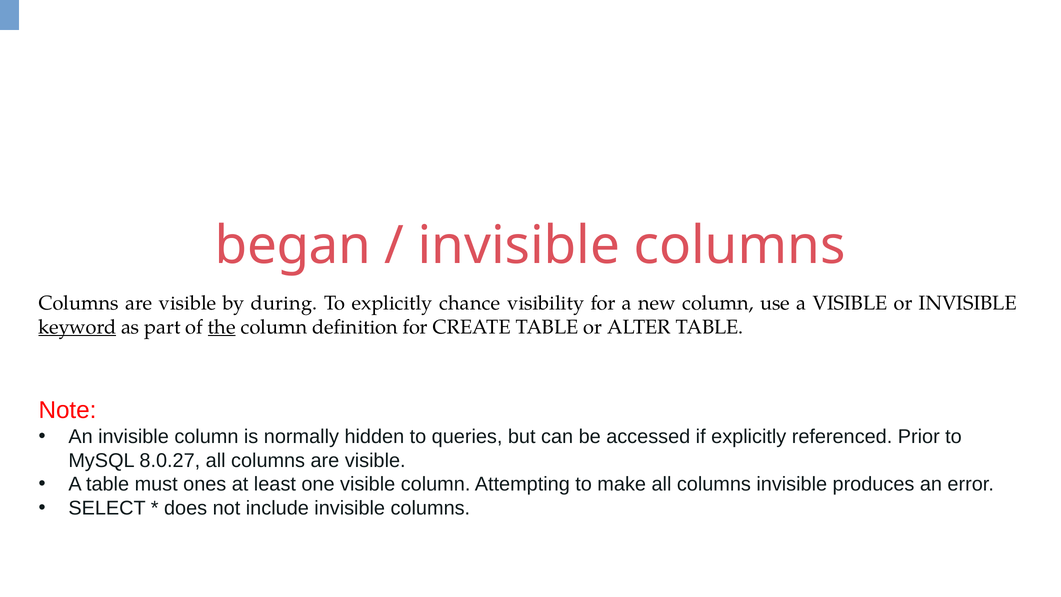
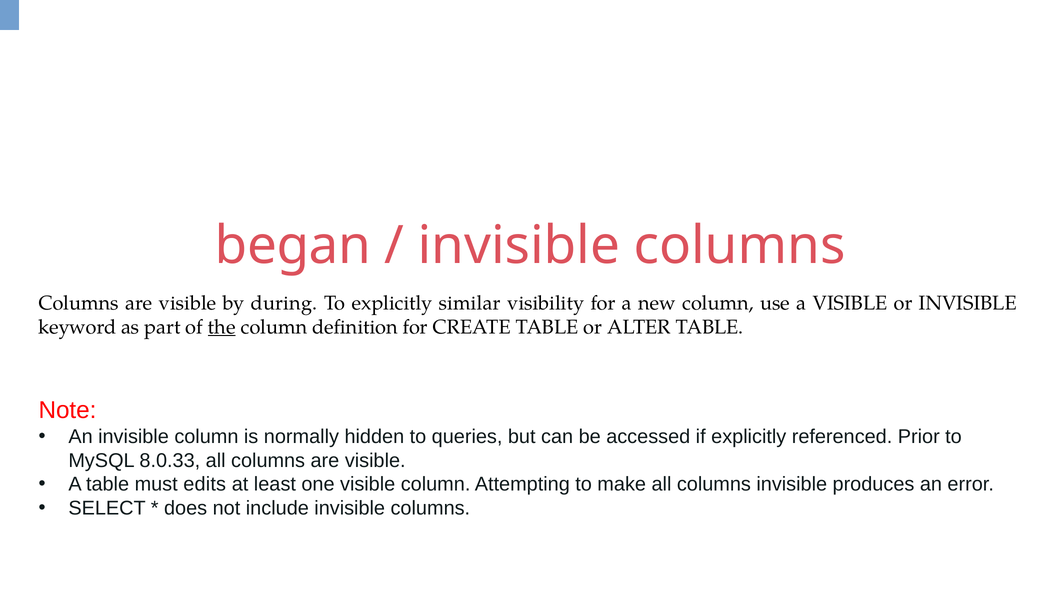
chance: chance -> similar
keyword underline: present -> none
8.0.27: 8.0.27 -> 8.0.33
ones: ones -> edits
